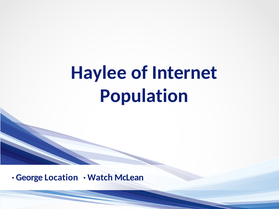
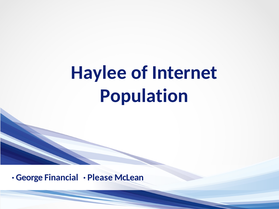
Location: Location -> Financial
Watch: Watch -> Please
